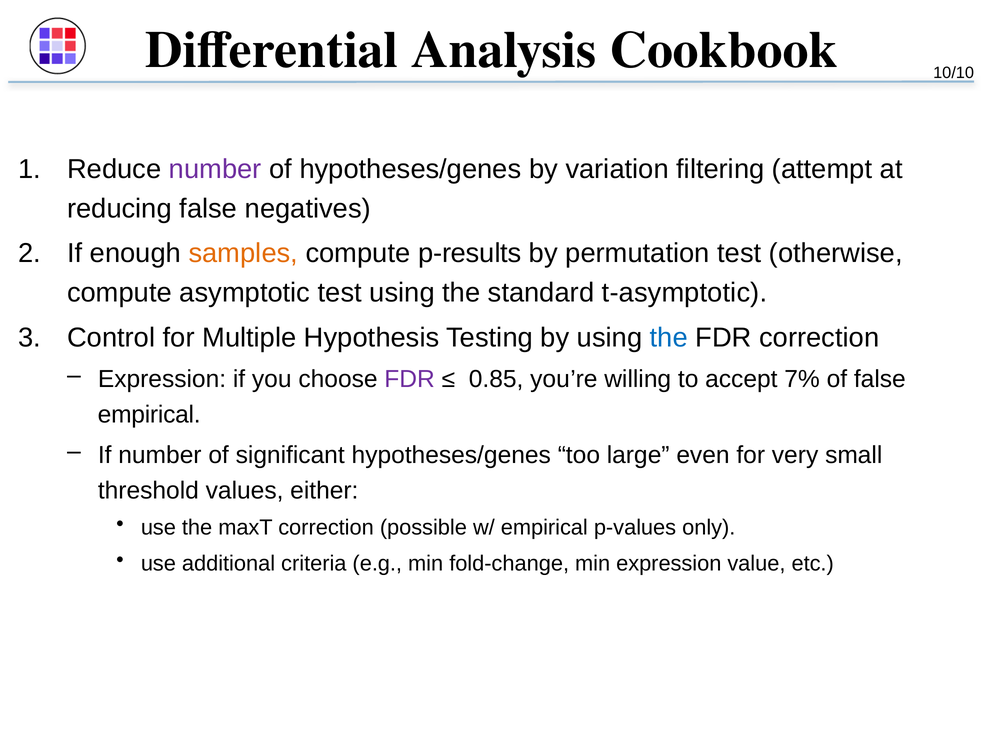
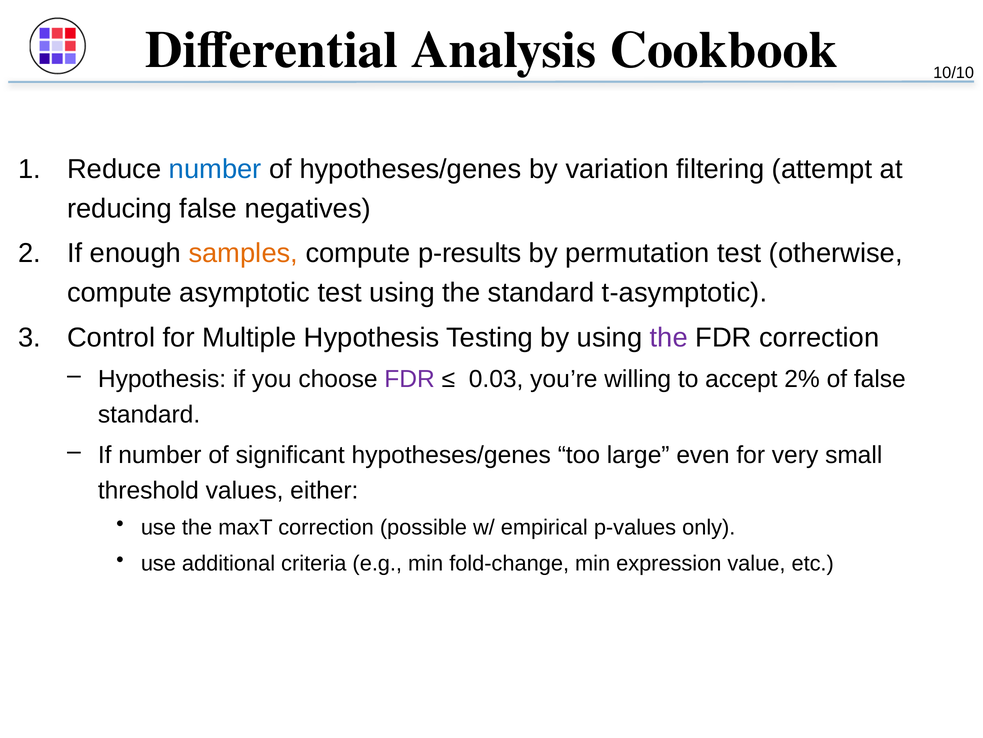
number at (215, 169) colour: purple -> blue
the at (669, 337) colour: blue -> purple
Expression at (162, 379): Expression -> Hypothesis
0.85: 0.85 -> 0.03
7%: 7% -> 2%
empirical at (149, 414): empirical -> standard
